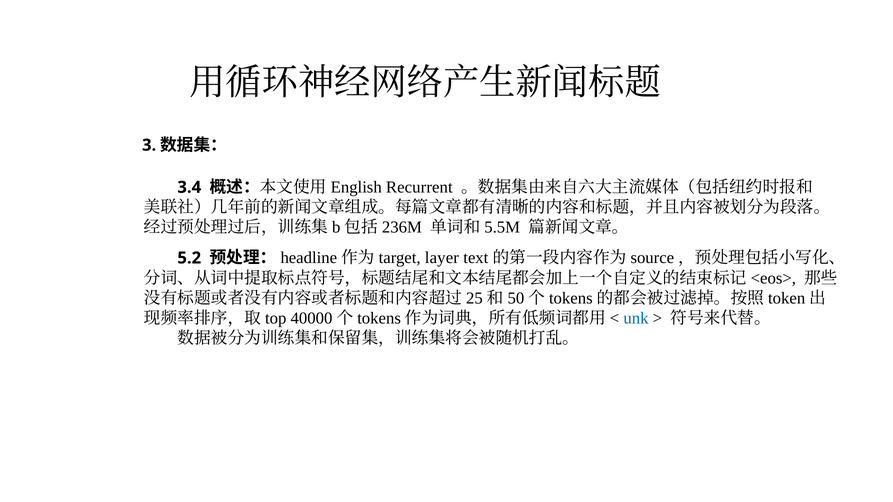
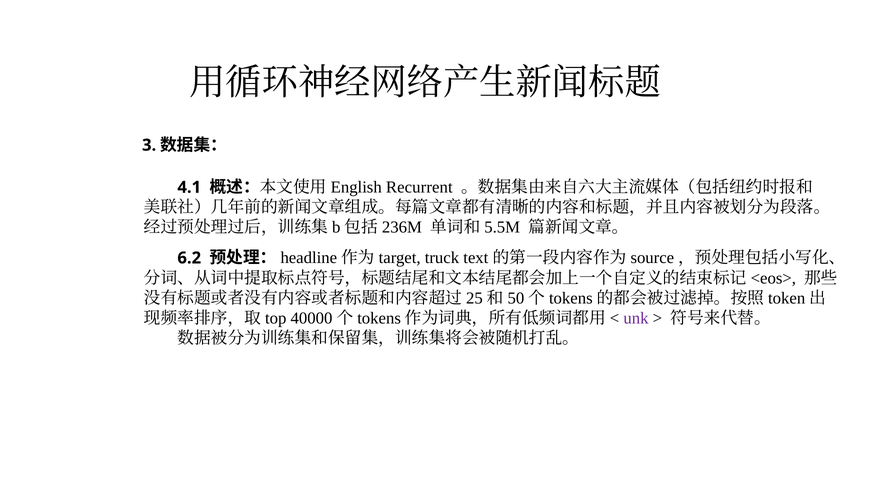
3.4: 3.4 -> 4.1
5.2: 5.2 -> 6.2
layer: layer -> truck
unk colour: blue -> purple
